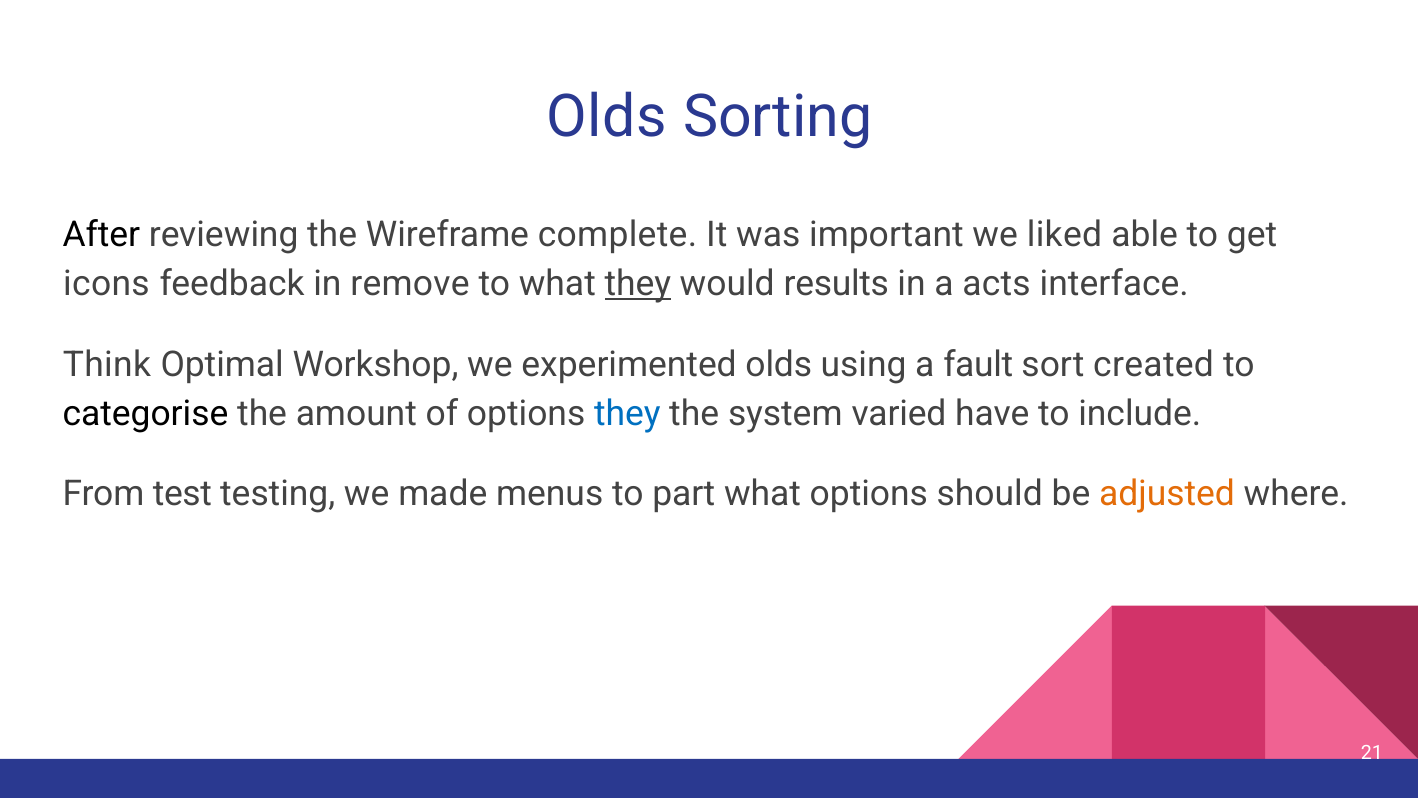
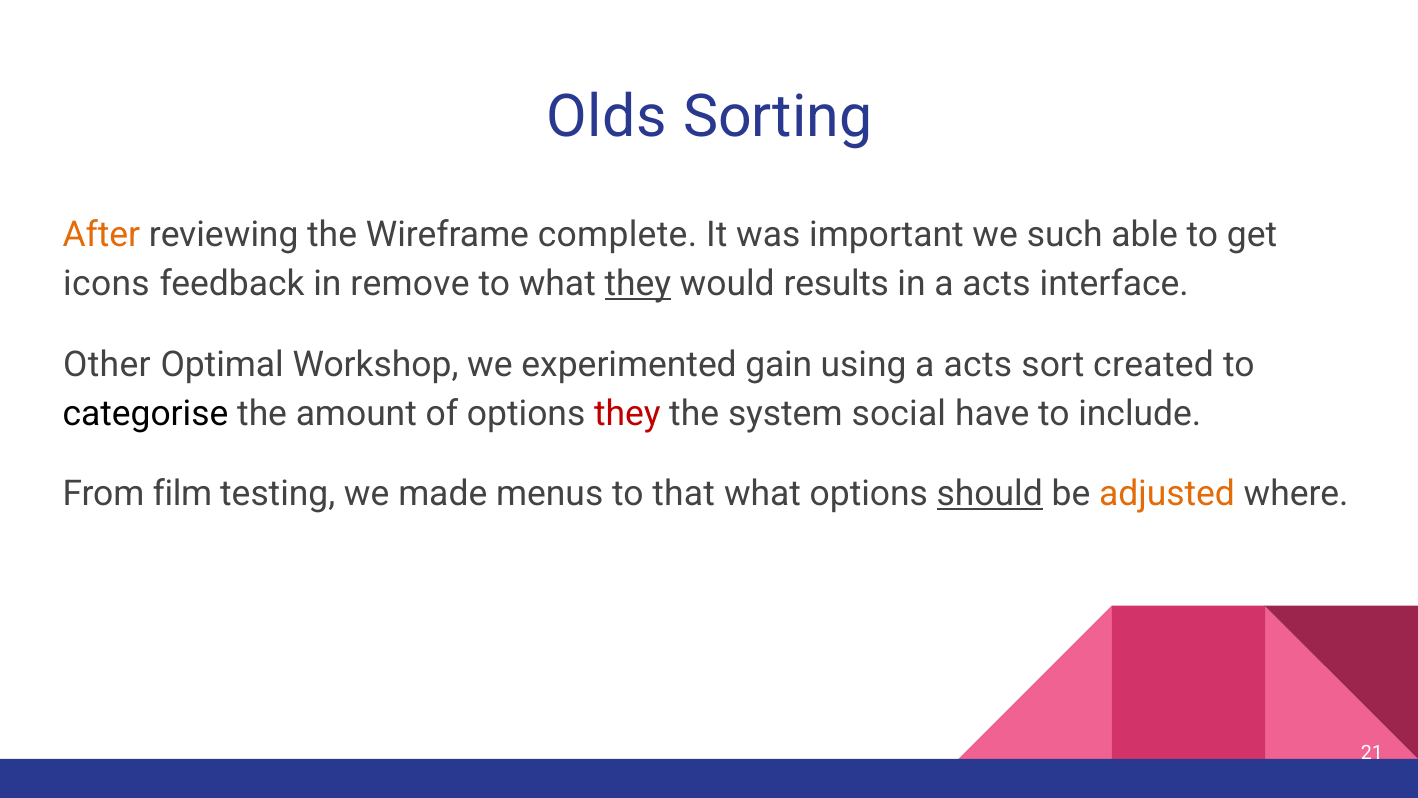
After colour: black -> orange
liked: liked -> such
Think: Think -> Other
experimented olds: olds -> gain
using a fault: fault -> acts
they at (627, 413) colour: blue -> red
varied: varied -> social
test: test -> film
part: part -> that
should underline: none -> present
